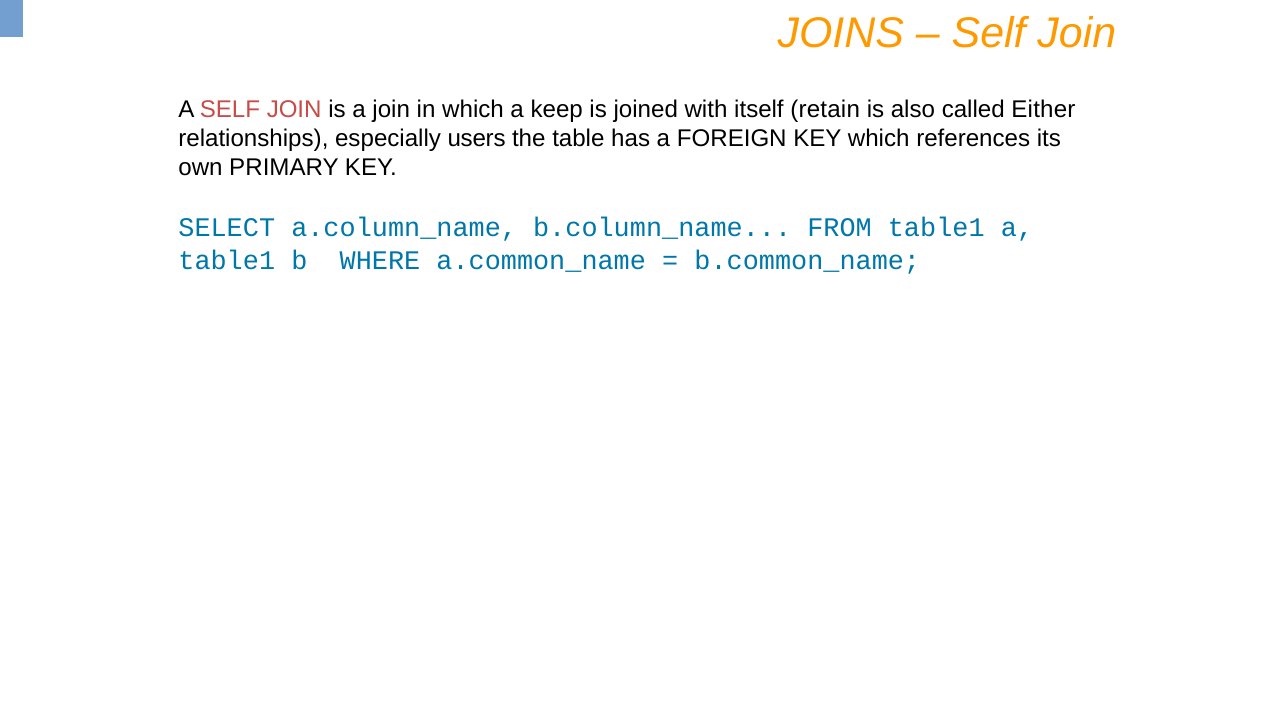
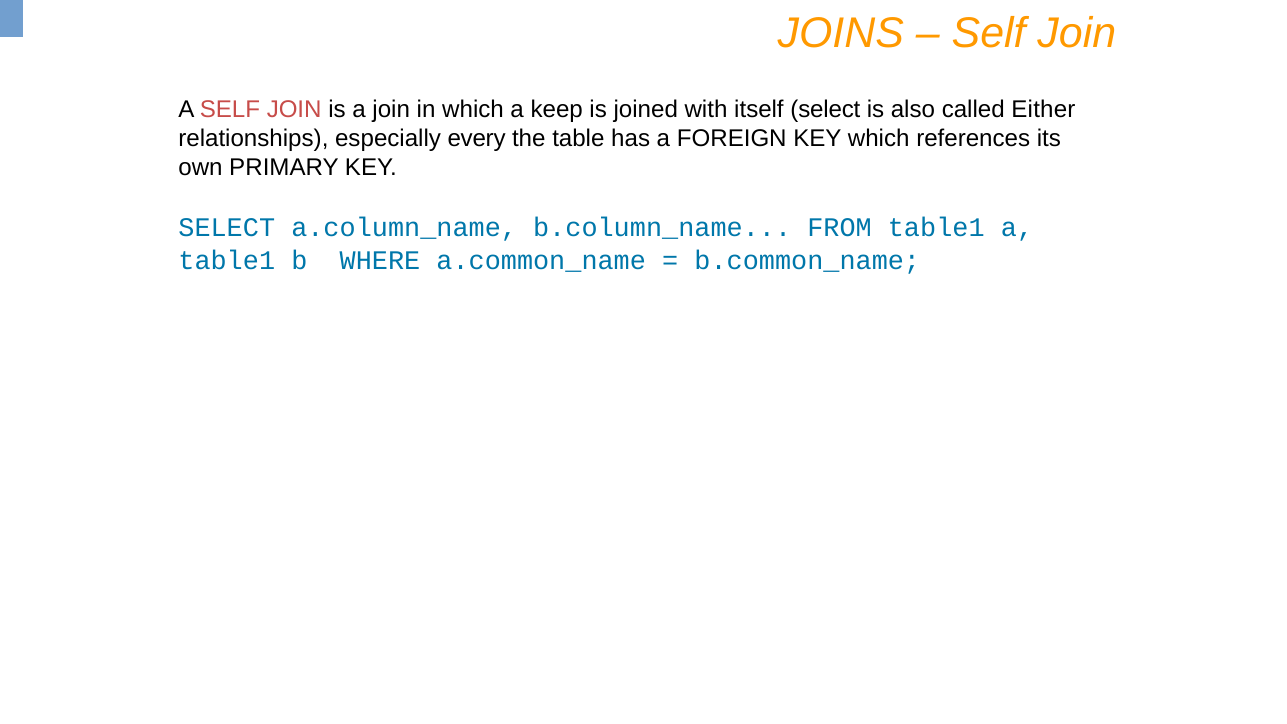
itself retain: retain -> select
users: users -> every
